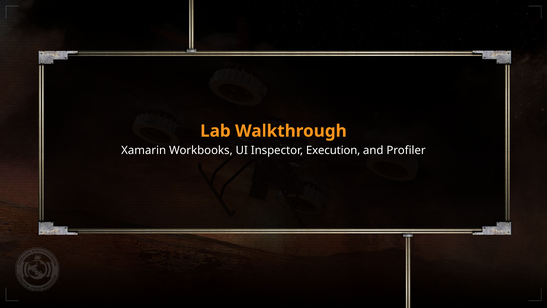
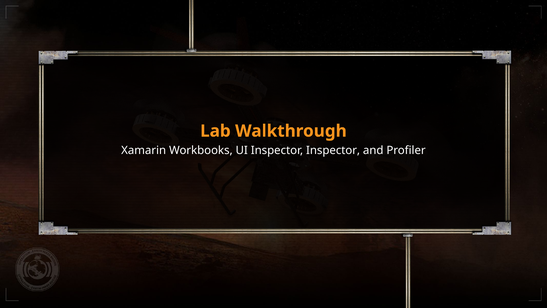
Inspector Execution: Execution -> Inspector
